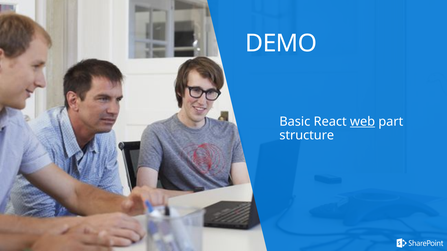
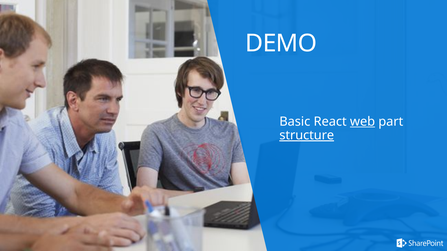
structure underline: none -> present
